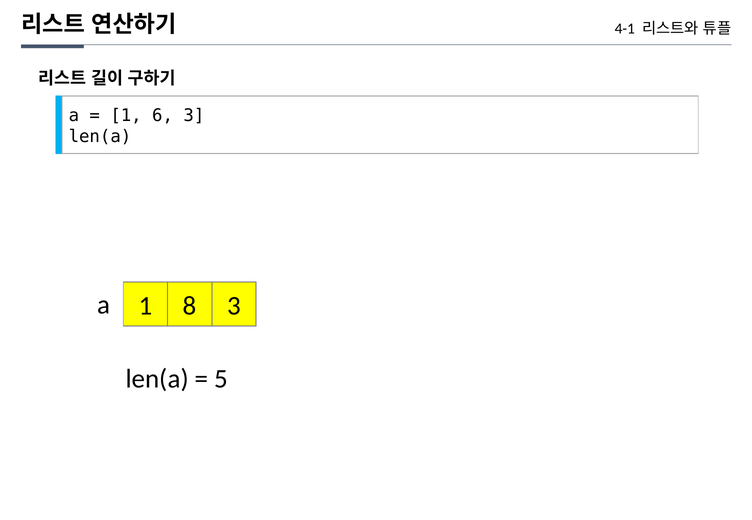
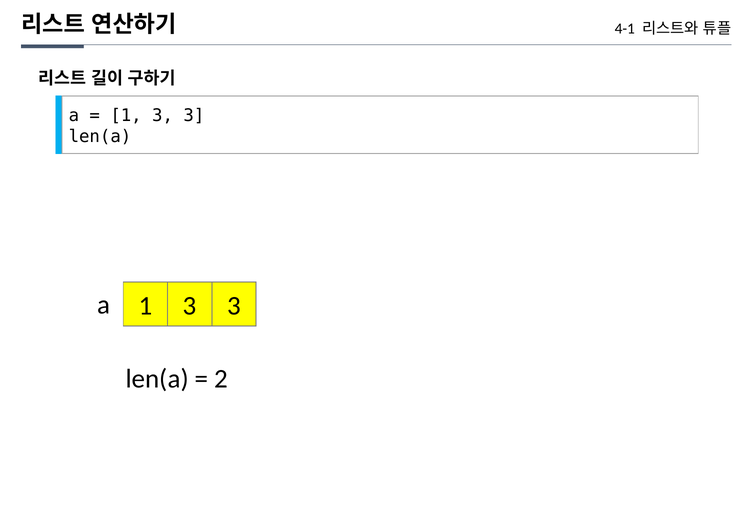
6 at (163, 116): 6 -> 3
8 at (190, 306): 8 -> 3
5: 5 -> 2
